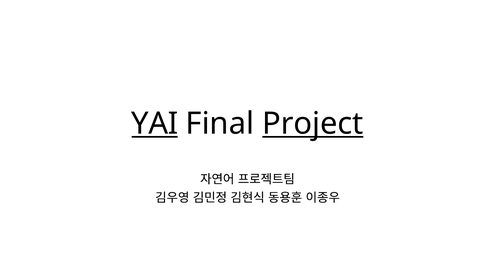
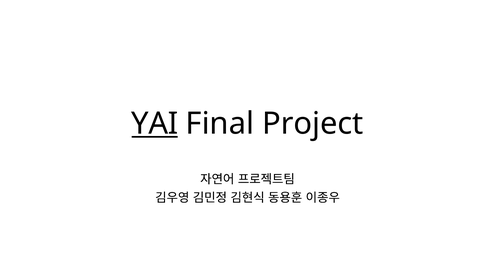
Project underline: present -> none
